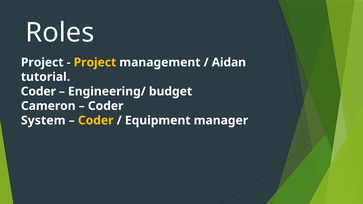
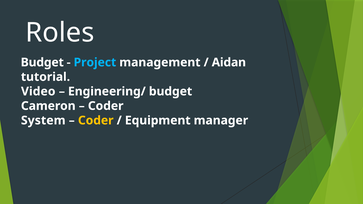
Project at (42, 62): Project -> Budget
Project at (95, 62) colour: yellow -> light blue
Coder at (38, 91): Coder -> Video
